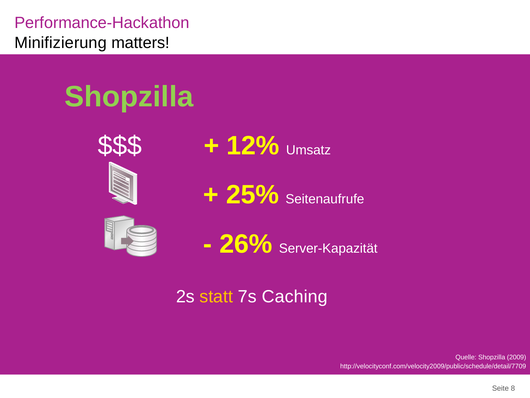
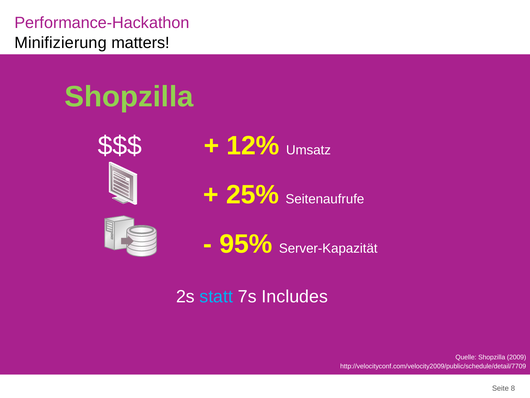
26%: 26% -> 95%
statt colour: yellow -> light blue
Caching: Caching -> Includes
